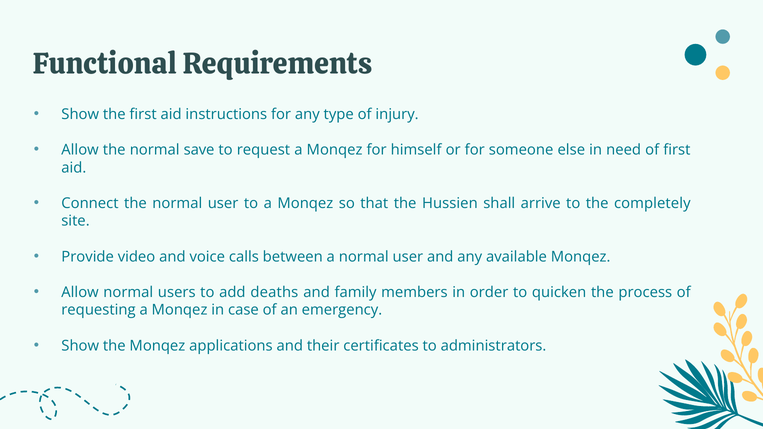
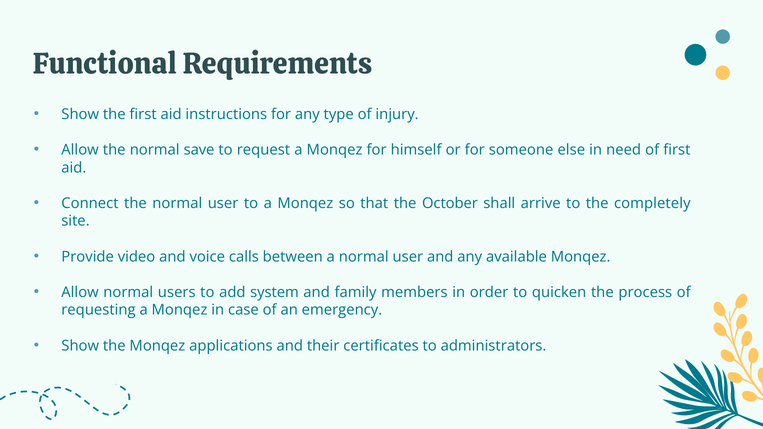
Hussien: Hussien -> October
deaths: deaths -> system
